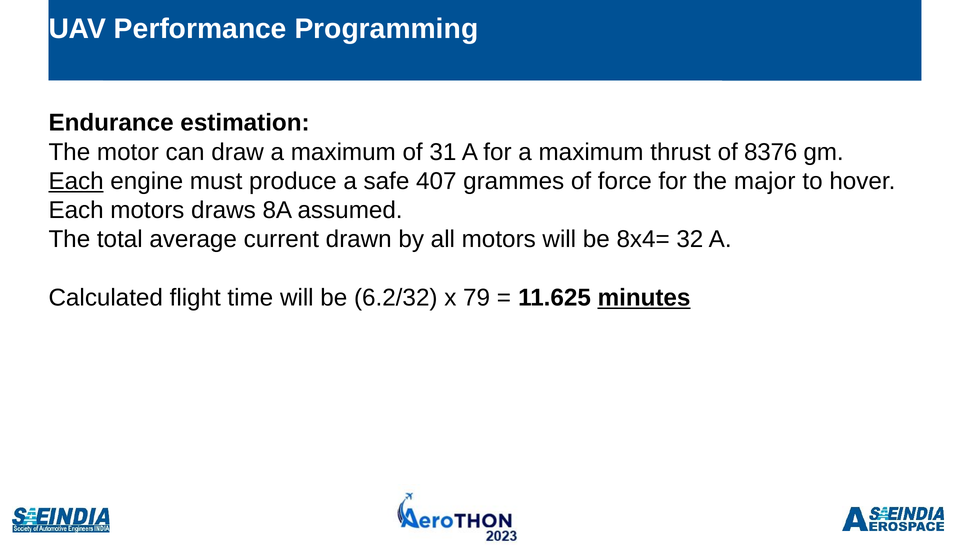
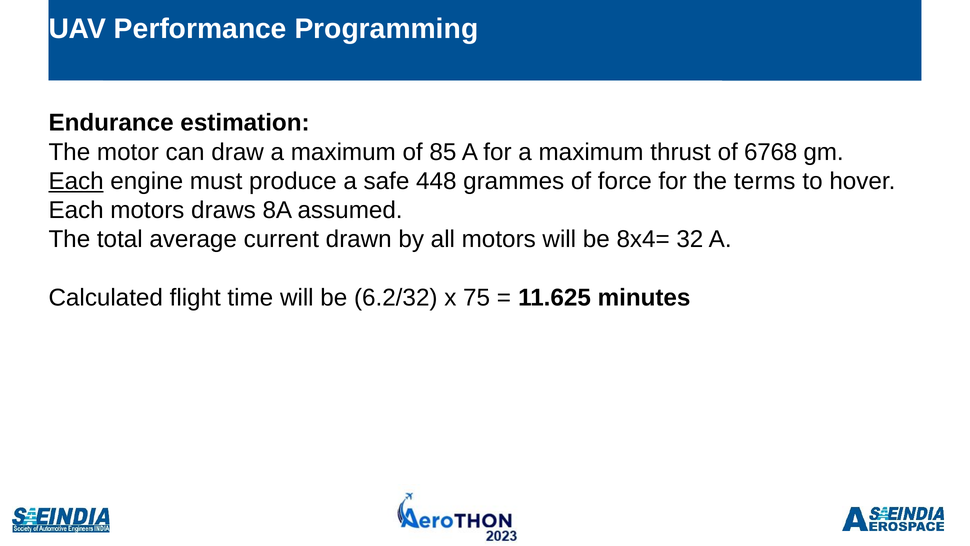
31: 31 -> 85
8376: 8376 -> 6768
407: 407 -> 448
major: major -> terms
79: 79 -> 75
minutes underline: present -> none
